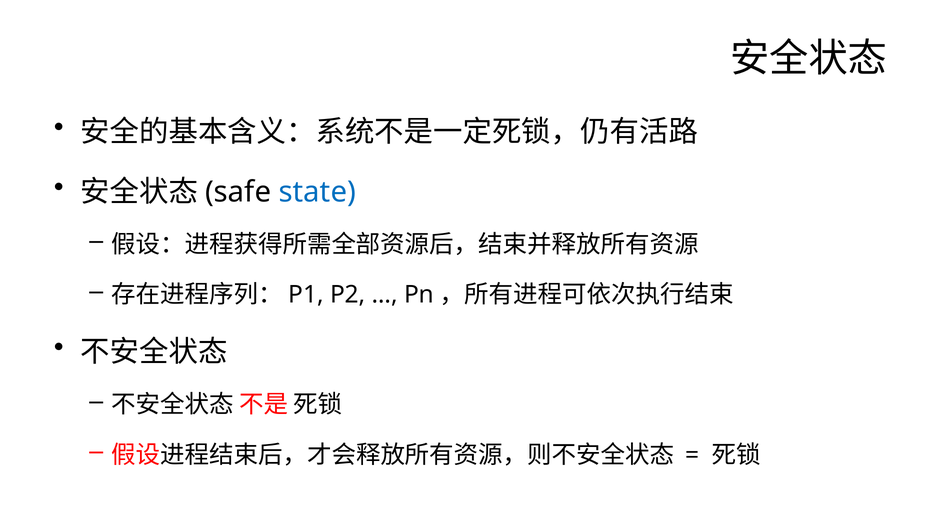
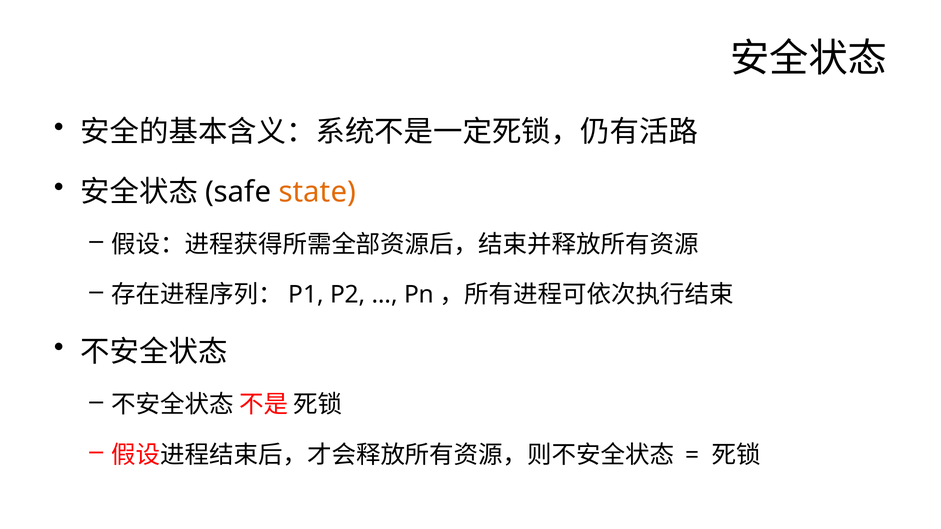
state colour: blue -> orange
